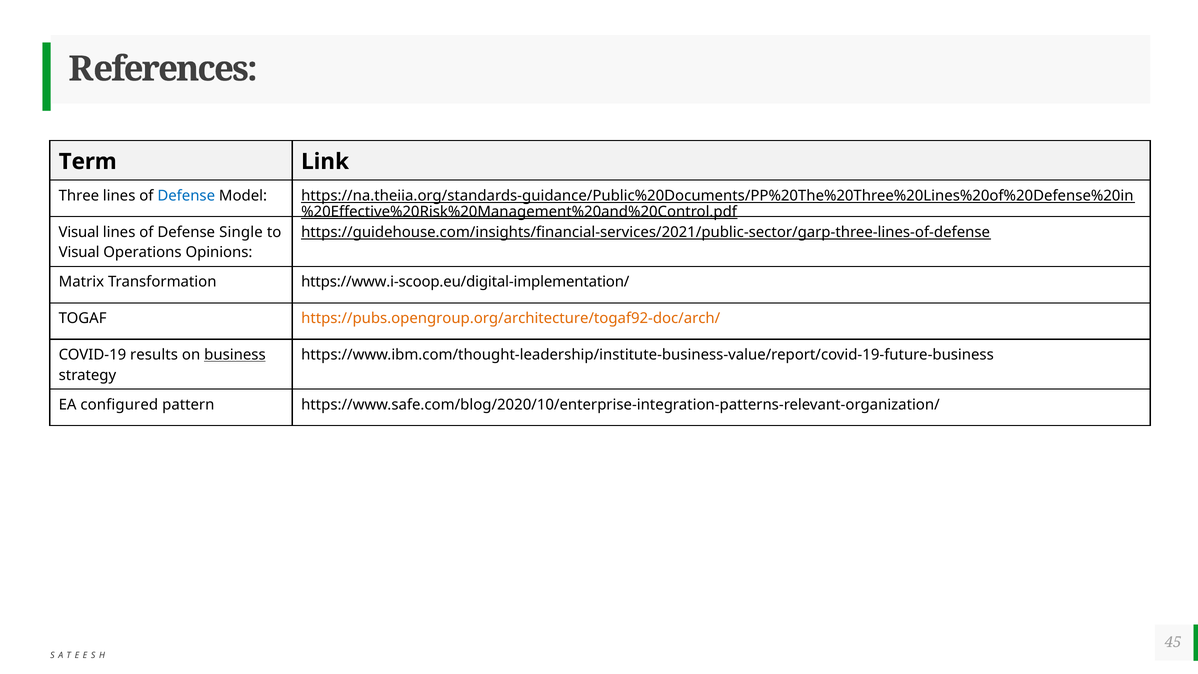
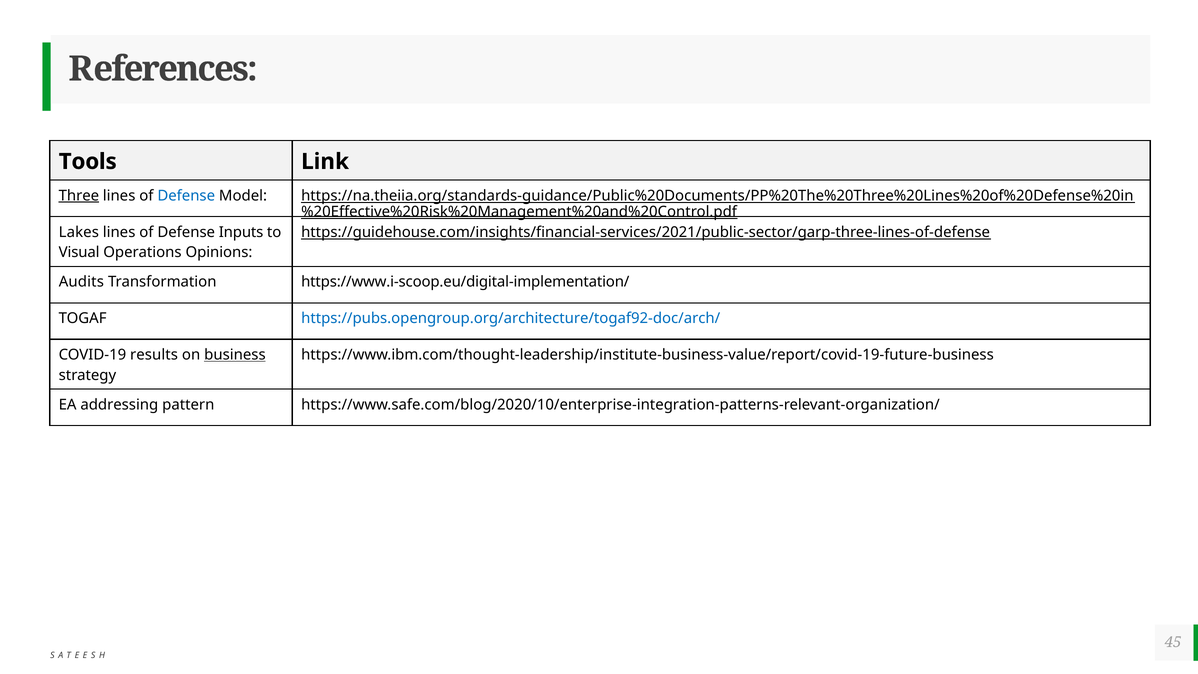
Term: Term -> Tools
Three underline: none -> present
Visual at (79, 232): Visual -> Lakes
Single: Single -> Inputs
Matrix: Matrix -> Audits
https://pubs.opengroup.org/architecture/togaf92-doc/arch/ colour: orange -> blue
configured: configured -> addressing
